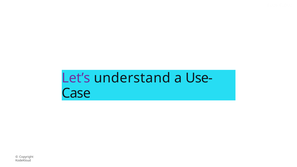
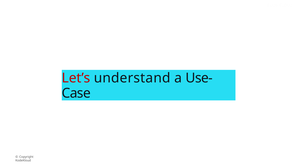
Let’s colour: purple -> red
